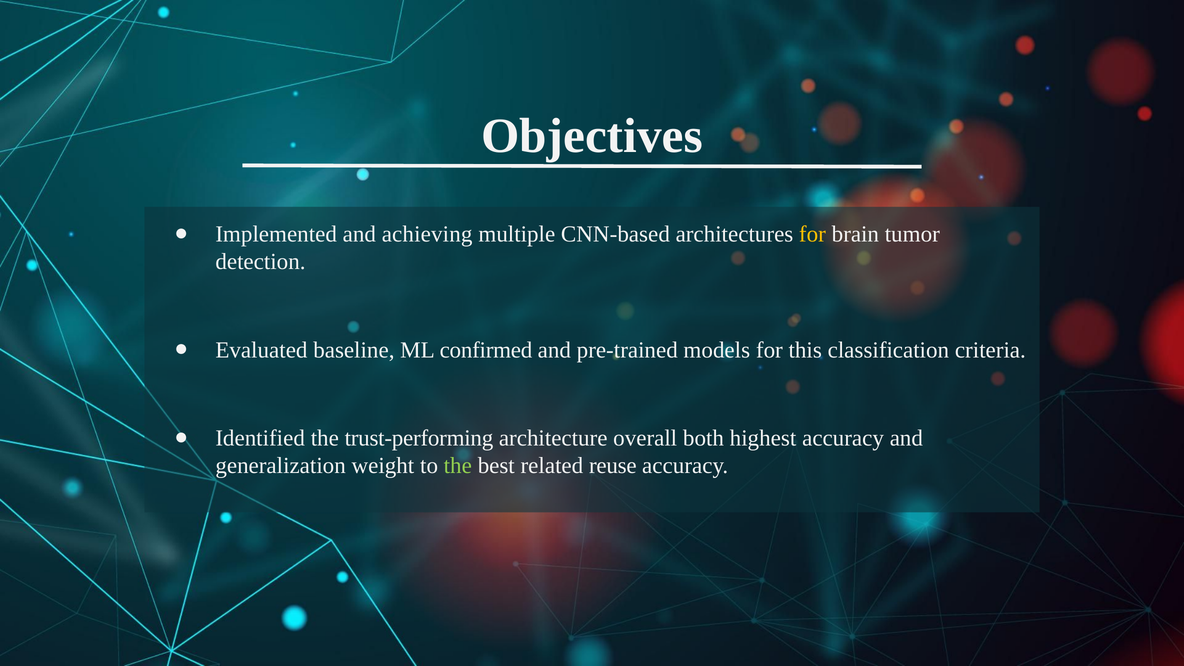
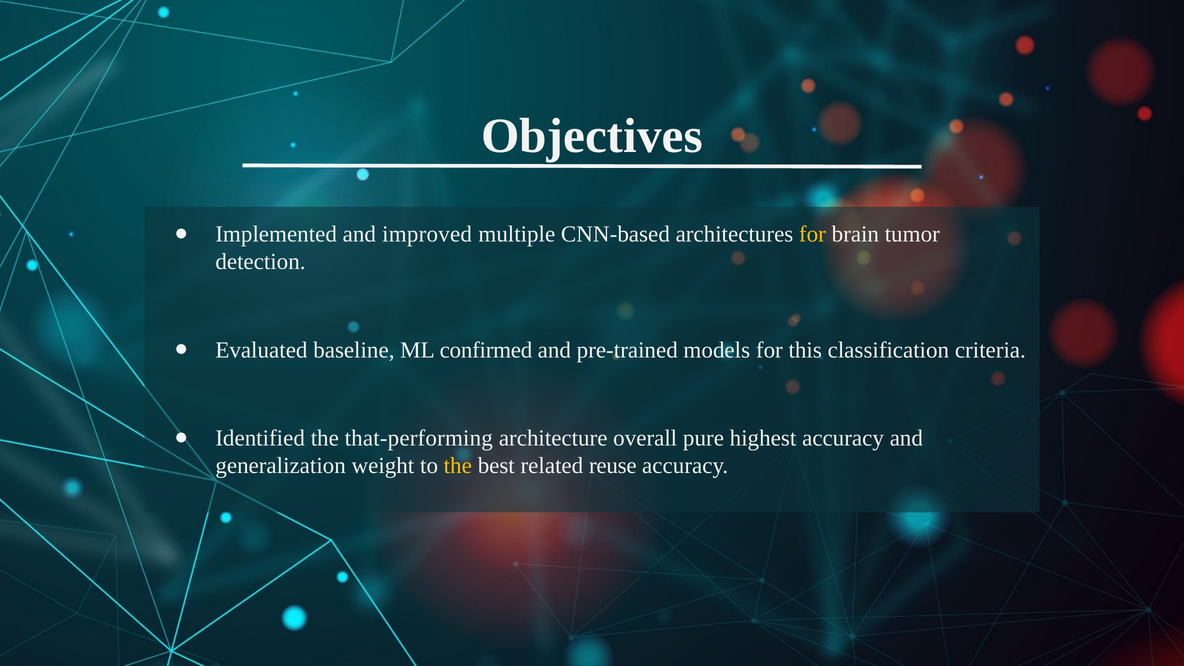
achieving: achieving -> improved
trust-performing: trust-performing -> that-performing
both: both -> pure
the at (458, 466) colour: light green -> yellow
